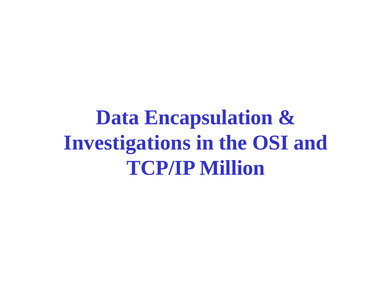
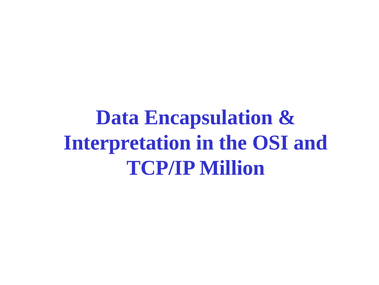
Investigations: Investigations -> Interpretation
